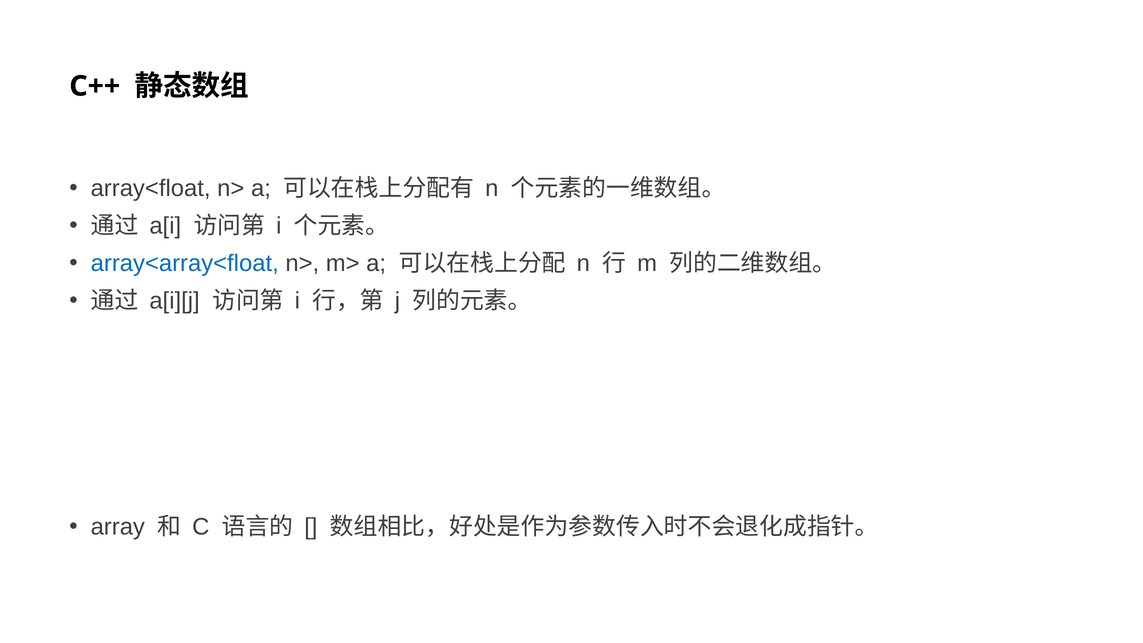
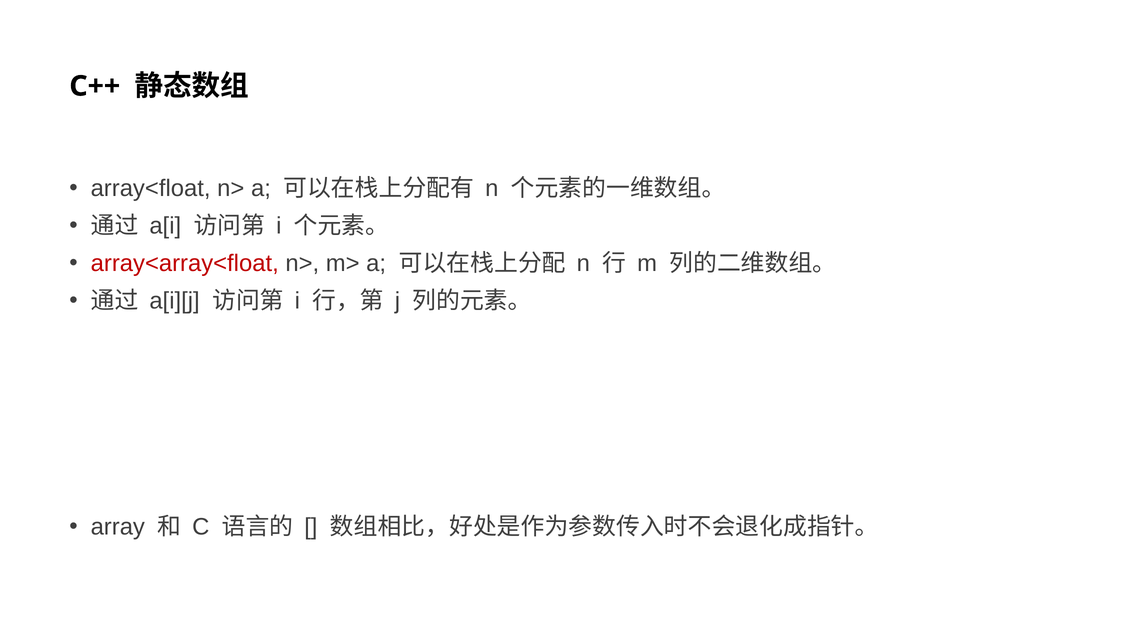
array<array<float colour: blue -> red
